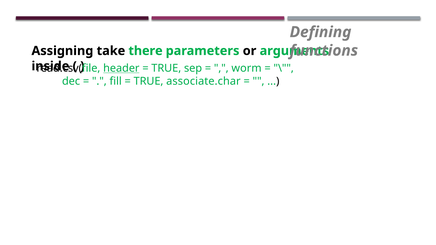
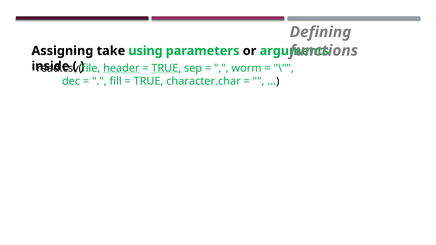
there: there -> using
TRUE at (166, 68) underline: none -> present
associate.char: associate.char -> character.char
